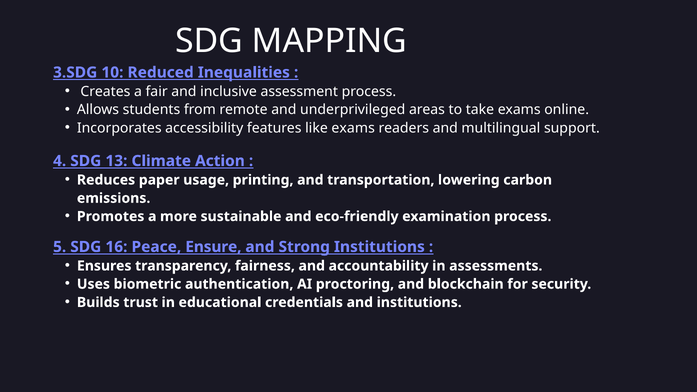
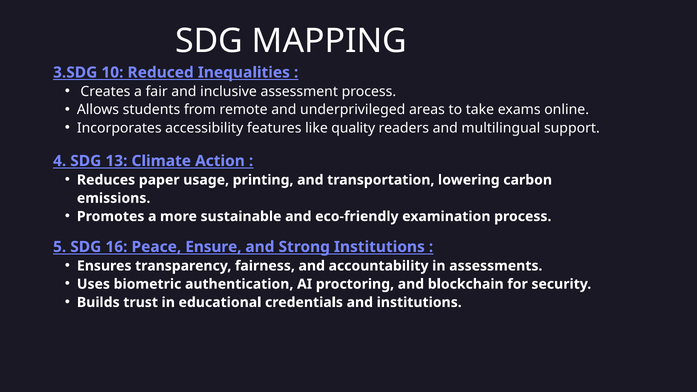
like exams: exams -> quality
